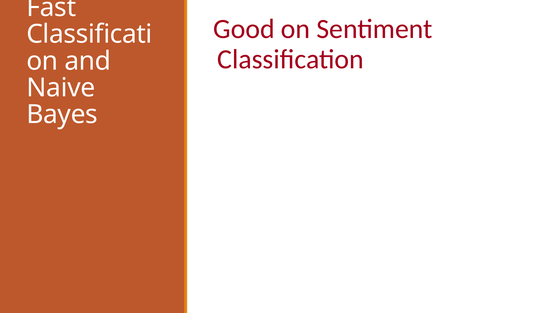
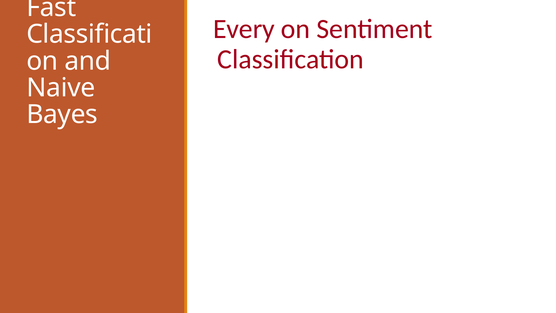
Good: Good -> Every
